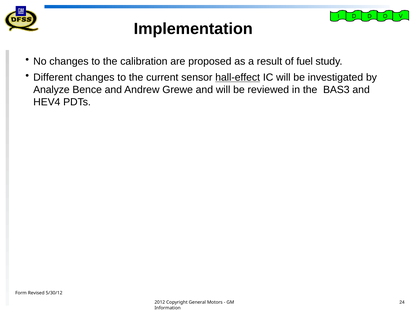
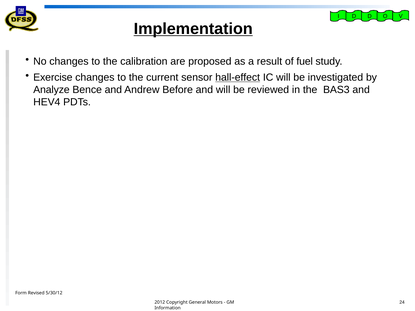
Implementation underline: none -> present
Different: Different -> Exercise
Grewe: Grewe -> Before
